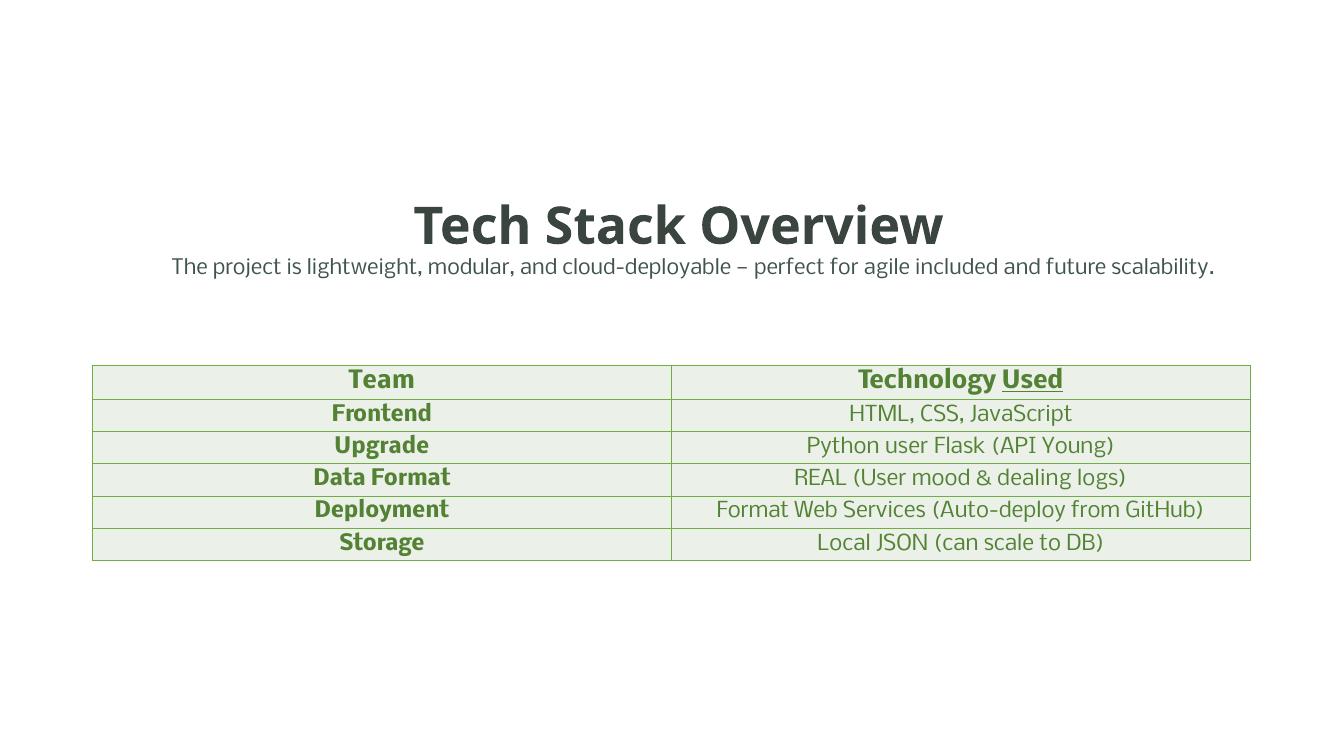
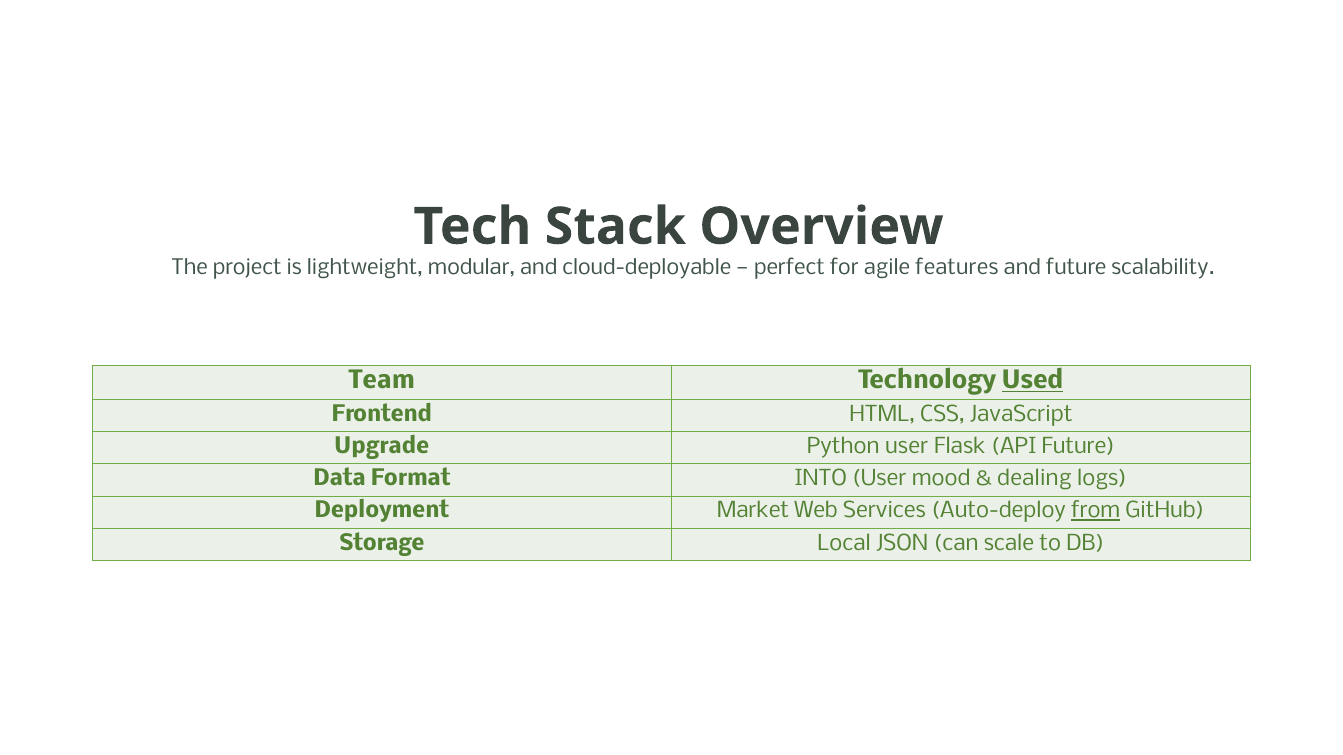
included: included -> features
API Young: Young -> Future
REAL: REAL -> INTO
Deployment Format: Format -> Market
from underline: none -> present
